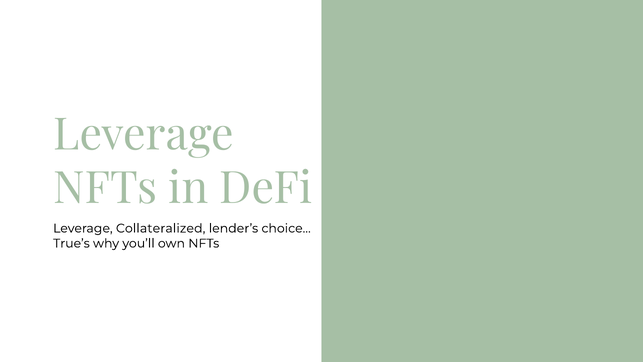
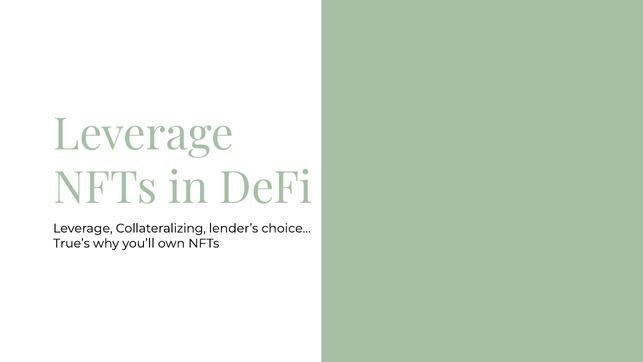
Collateralized: Collateralized -> Collateralizing
